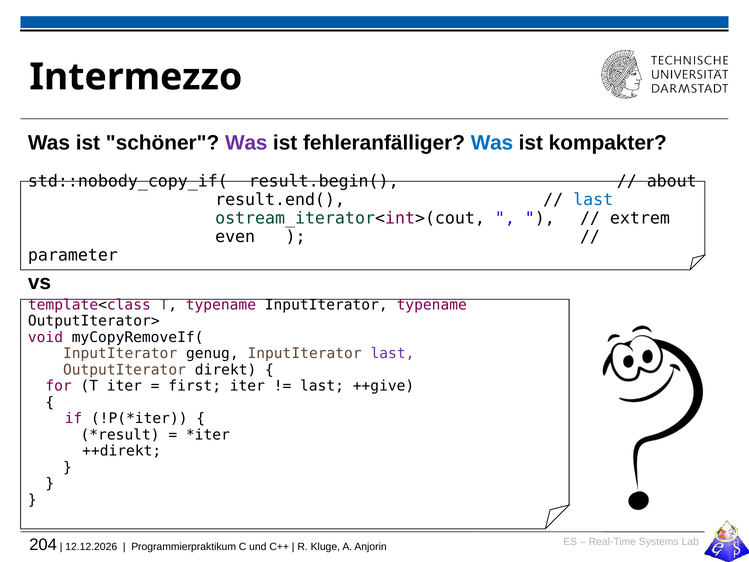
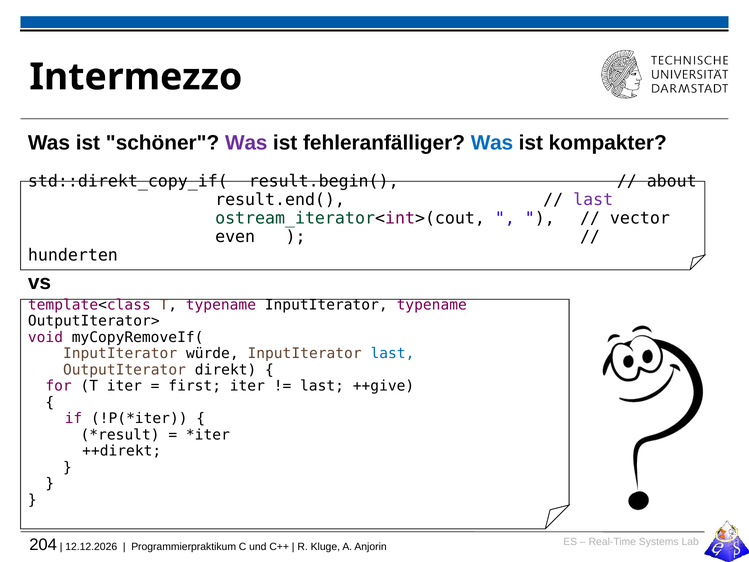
std::nobody_copy_if(: std::nobody_copy_if( -> std::direkt_copy_if(
last at (593, 200) colour: blue -> purple
extrem: extrem -> vector
parameter: parameter -> hunderten
genug: genug -> würde
last at (392, 353) colour: purple -> blue
